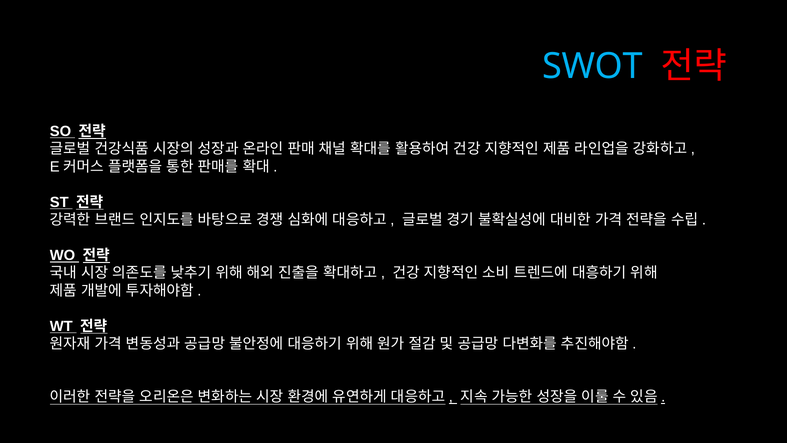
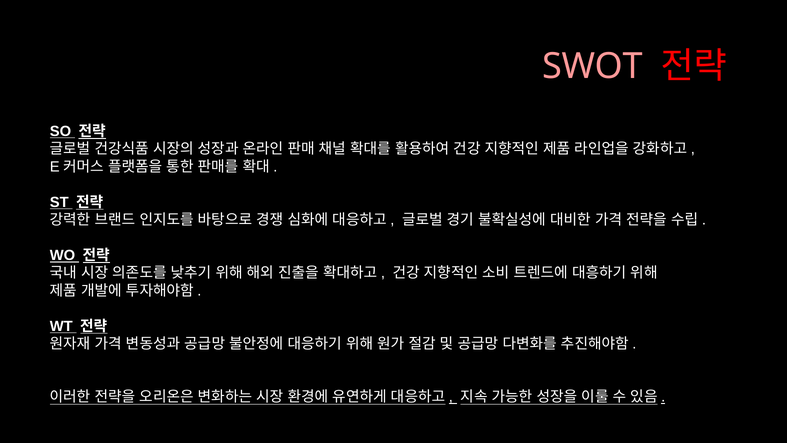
SWOT colour: light blue -> pink
